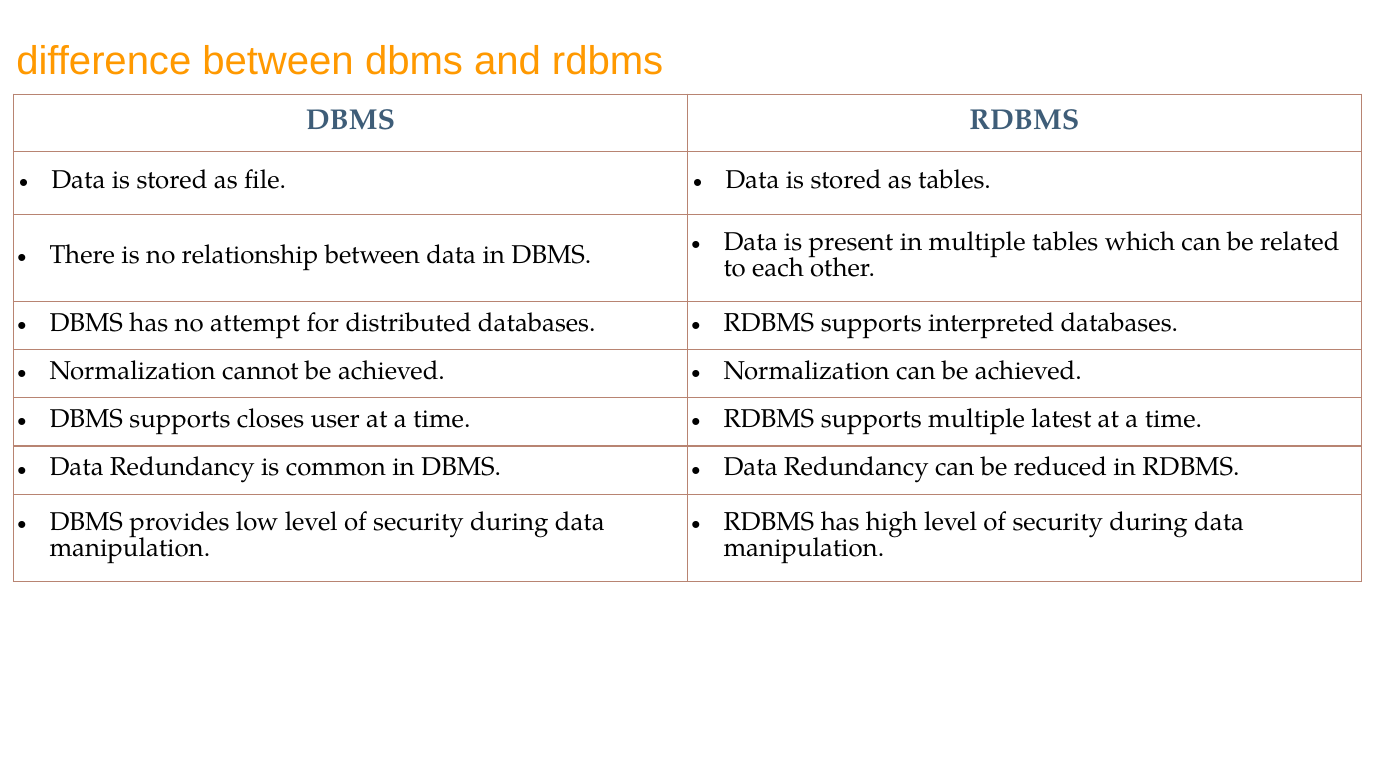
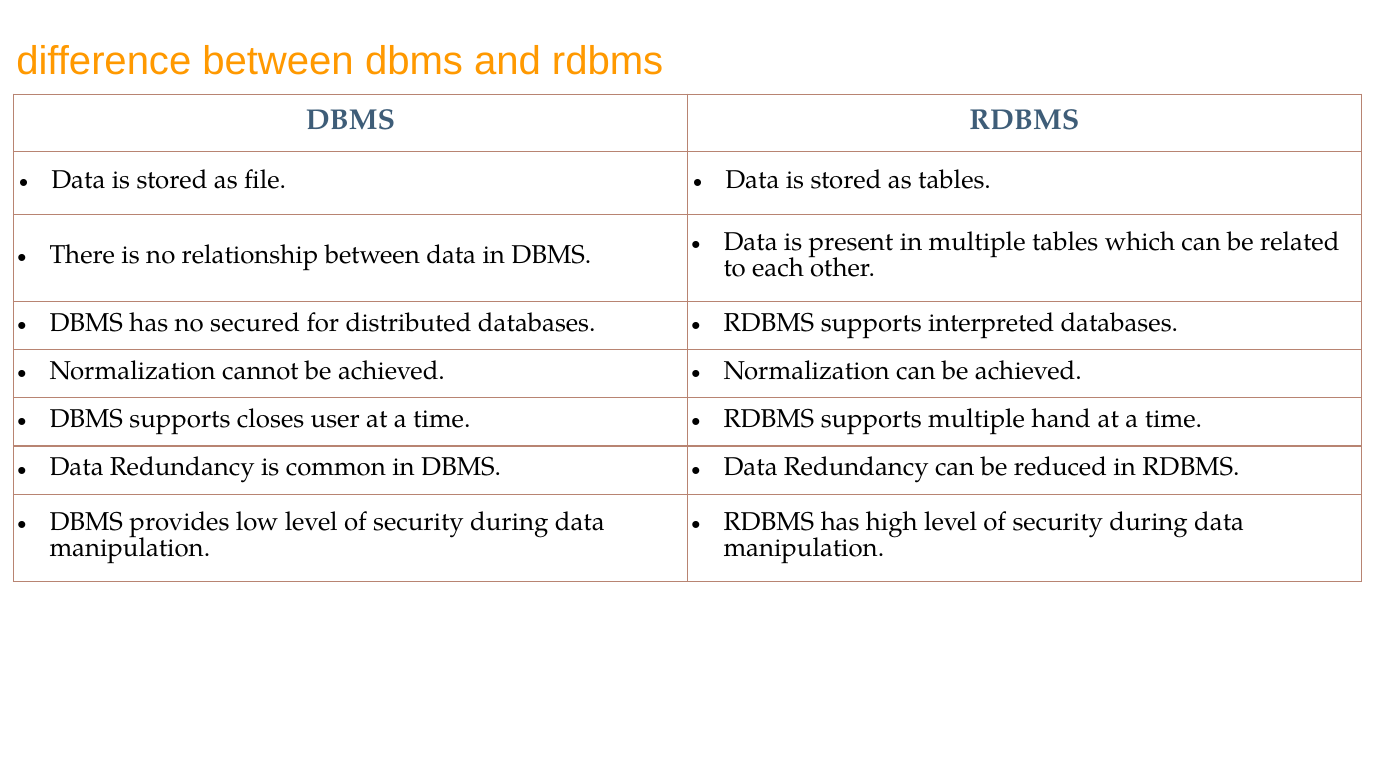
attempt: attempt -> secured
latest: latest -> hand
